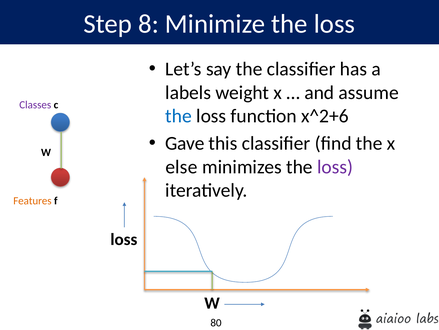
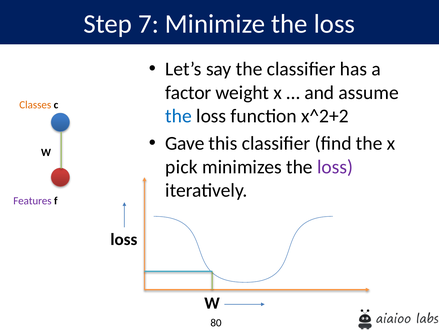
8: 8 -> 7
labels: labels -> factor
Classes colour: purple -> orange
x^2+6: x^2+6 -> x^2+2
else: else -> pick
Features colour: orange -> purple
